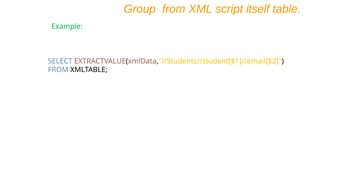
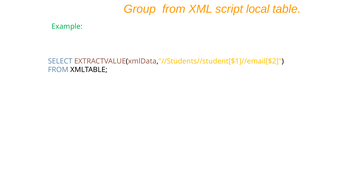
itself: itself -> local
